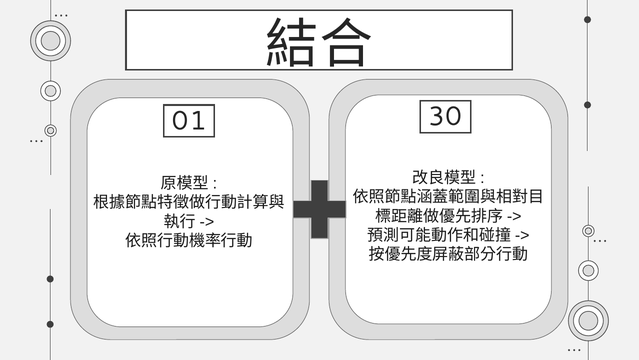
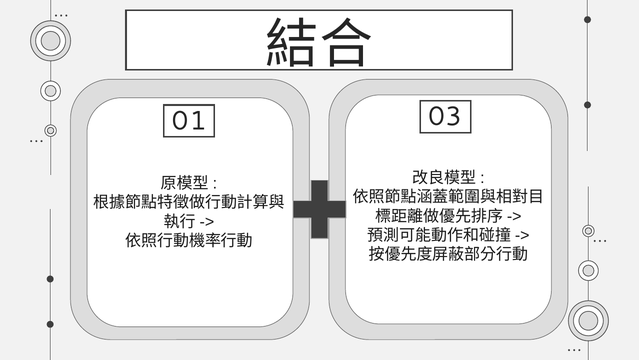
30: 30 -> 03
